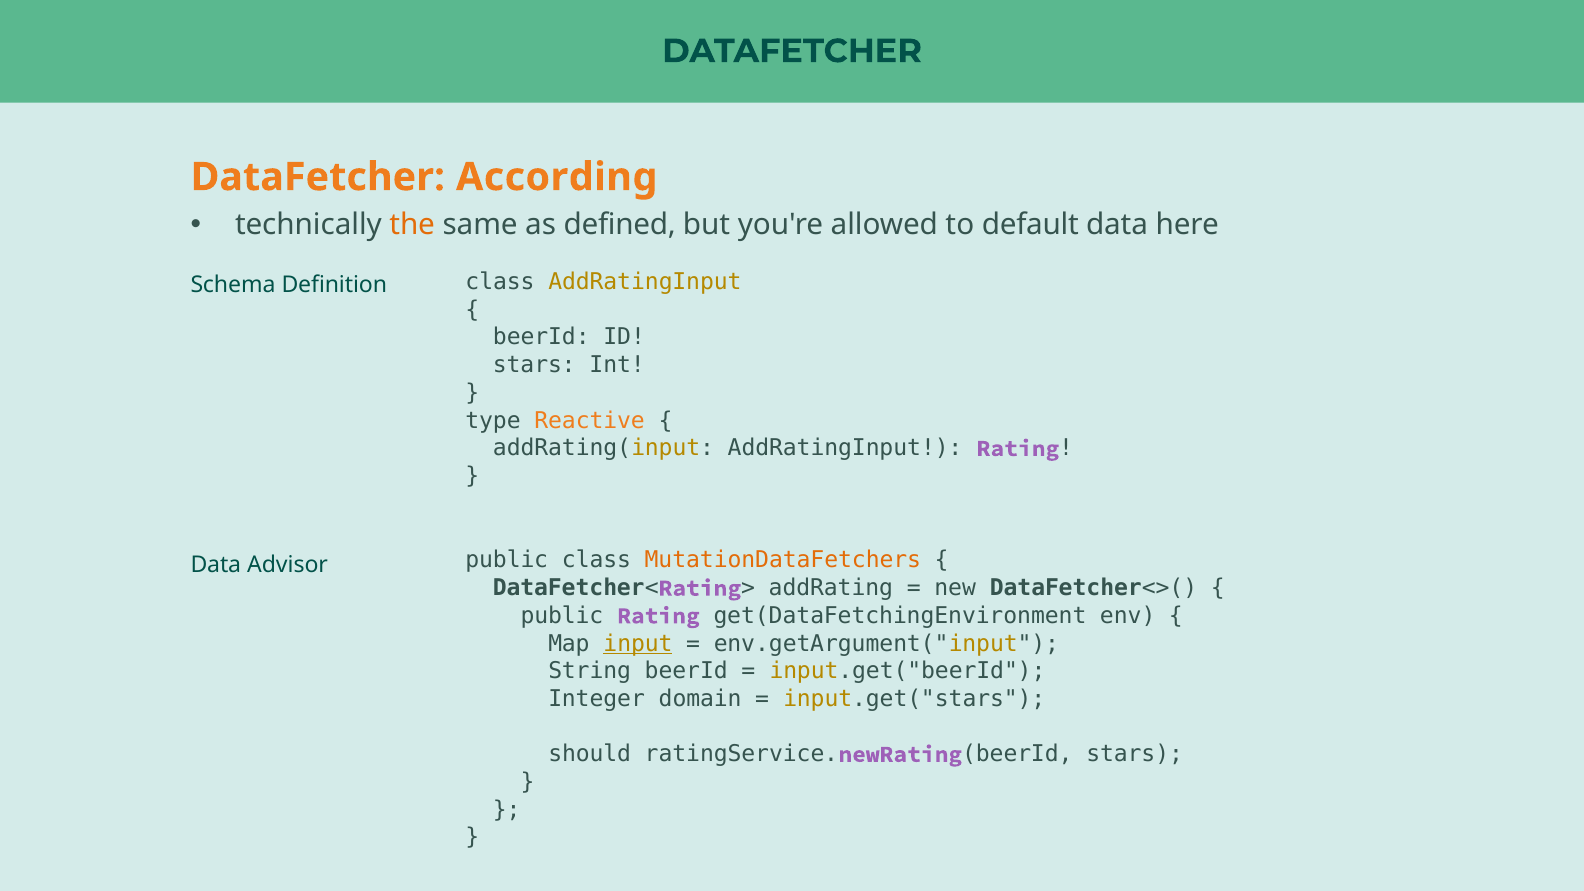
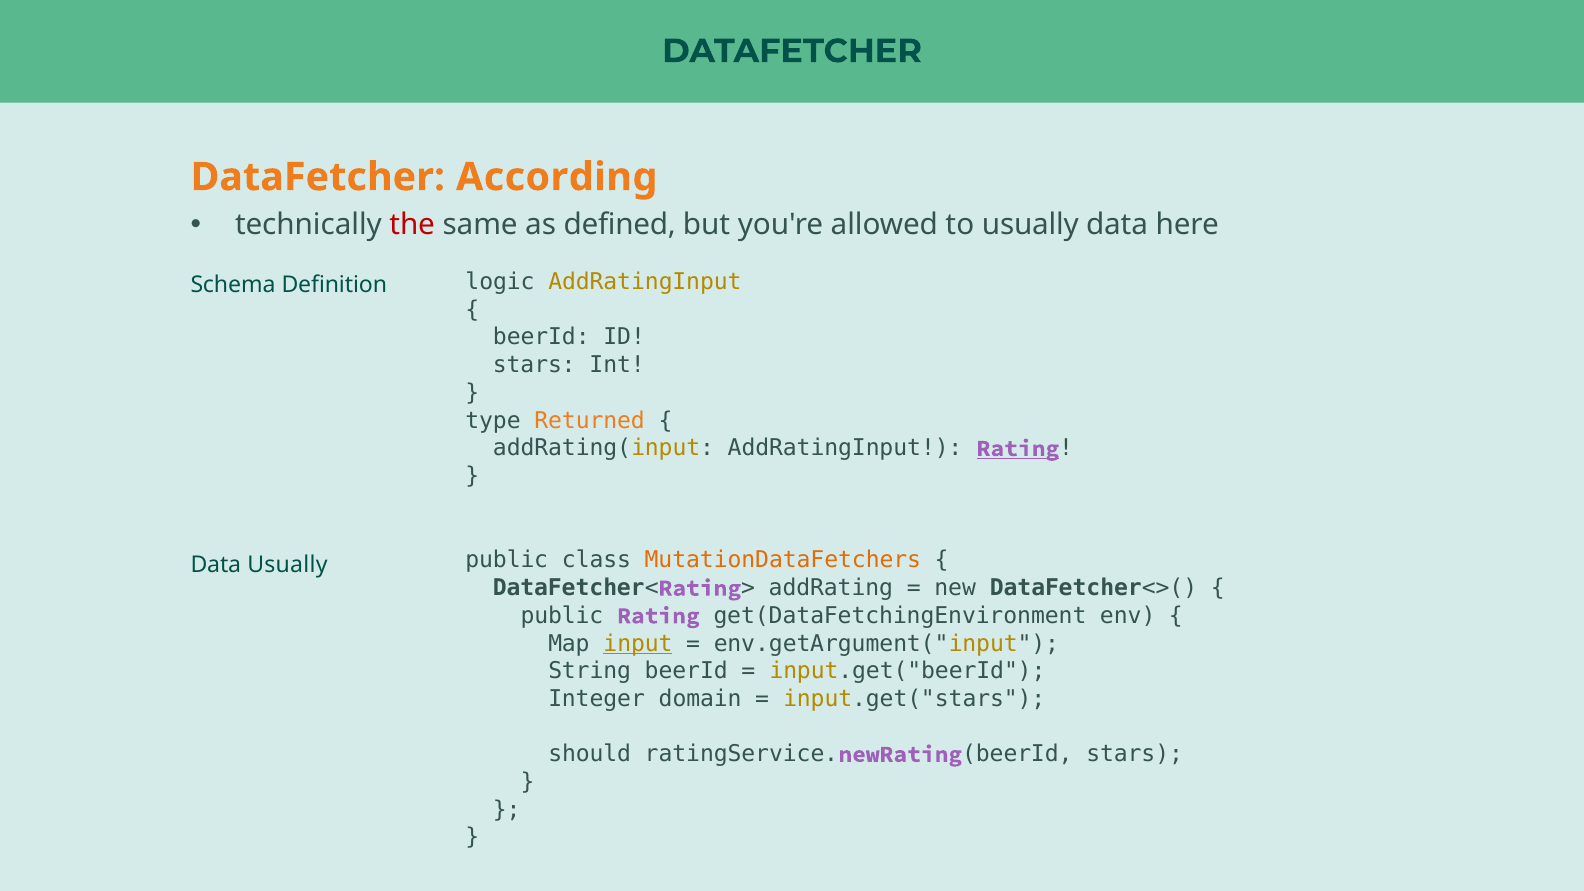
the colour: orange -> red
to default: default -> usually
class at (500, 282): class -> logic
Reactive: Reactive -> Returned
Rating at (1018, 448) underline: none -> present
Data Advisor: Advisor -> Usually
